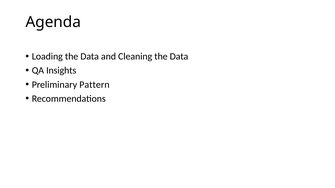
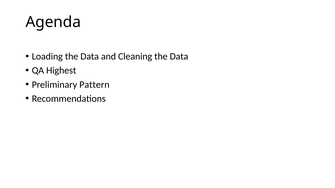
Insights: Insights -> Highest
